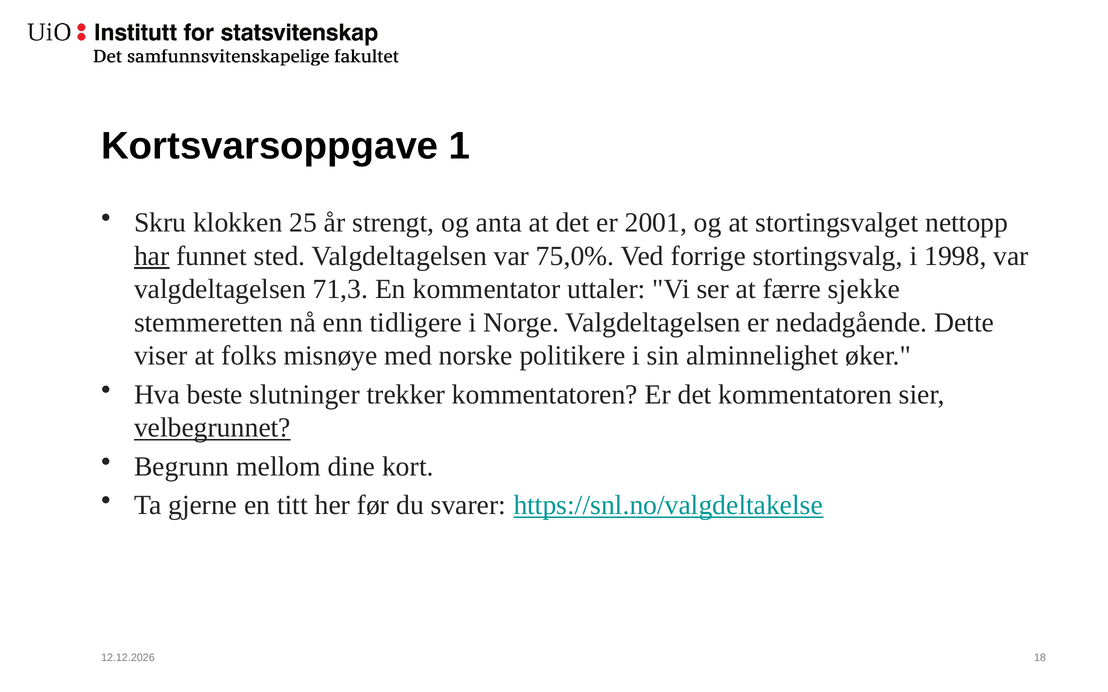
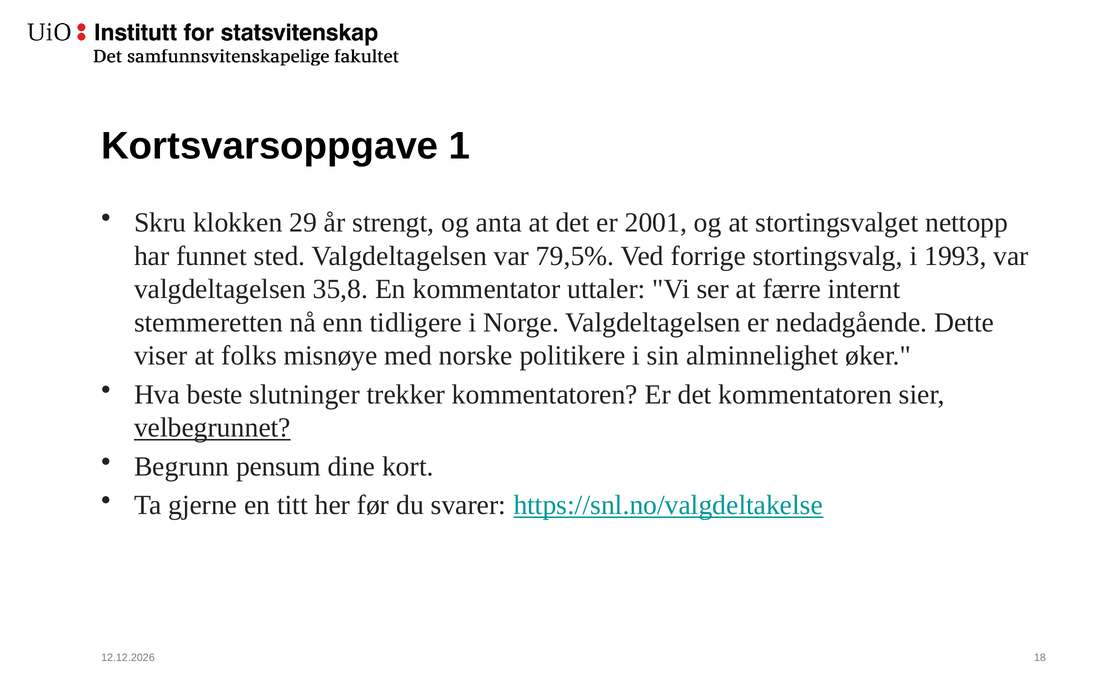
25: 25 -> 29
har underline: present -> none
75,0%: 75,0% -> 79,5%
1998: 1998 -> 1993
71,3: 71,3 -> 35,8
sjekke: sjekke -> internt
mellom: mellom -> pensum
